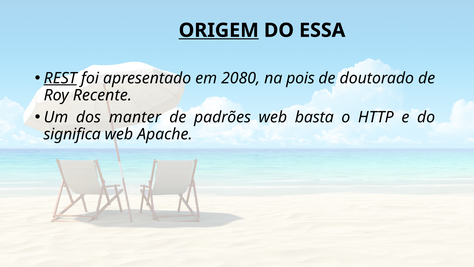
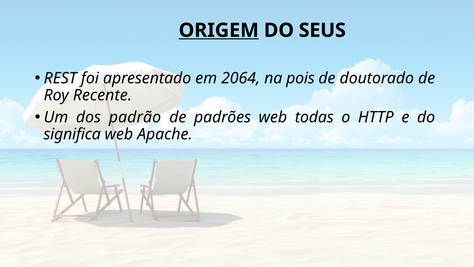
ESSA: ESSA -> SEUS
REST underline: present -> none
2080: 2080 -> 2064
manter: manter -> padrão
basta: basta -> todas
